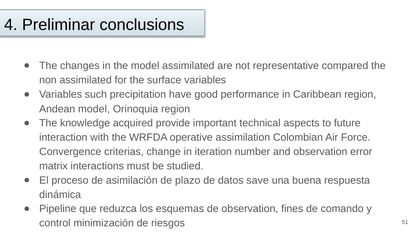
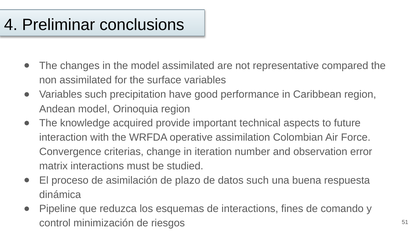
datos save: save -> such
de observation: observation -> interactions
